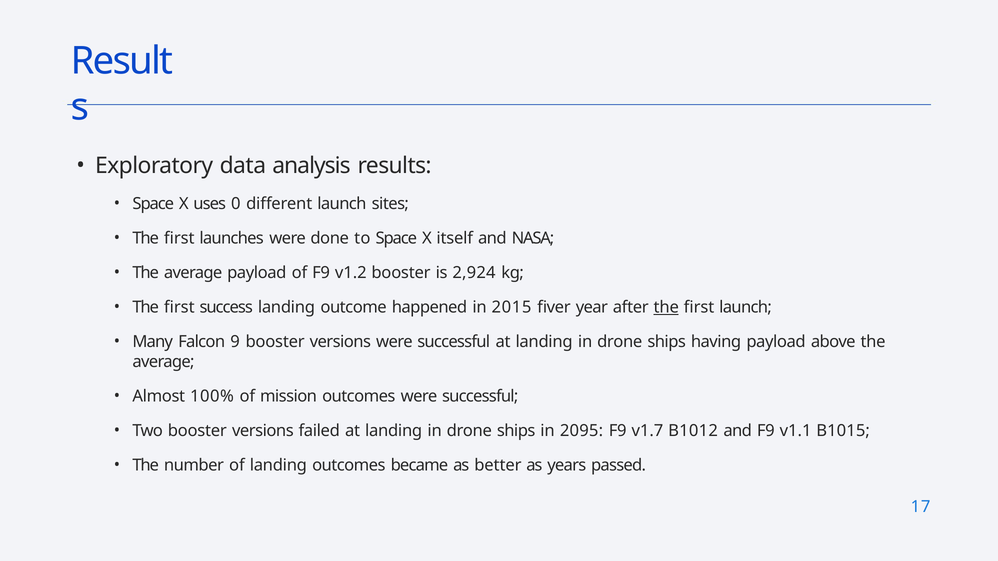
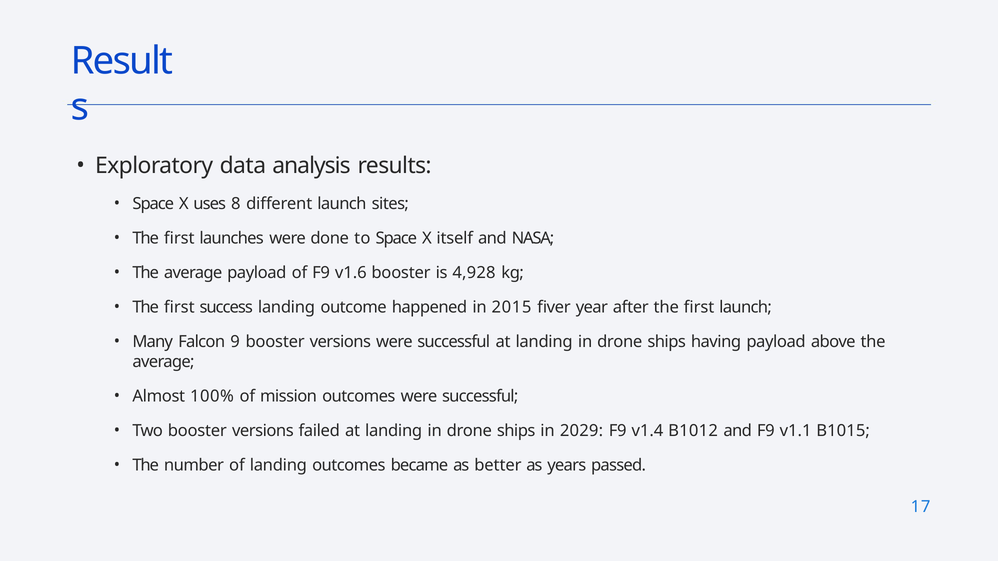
0: 0 -> 8
v1.2: v1.2 -> v1.6
2,924: 2,924 -> 4,928
the at (666, 307) underline: present -> none
2095: 2095 -> 2029
v1.7: v1.7 -> v1.4
